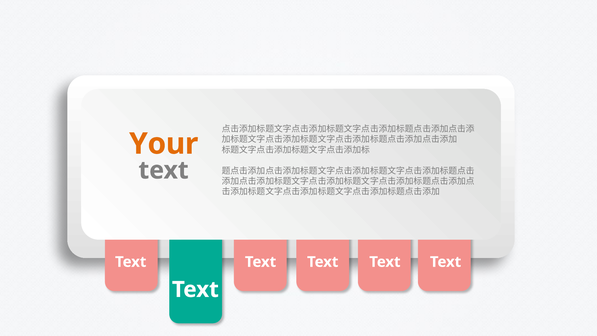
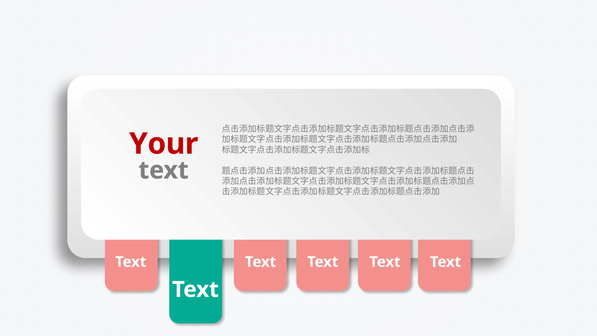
Your colour: orange -> red
